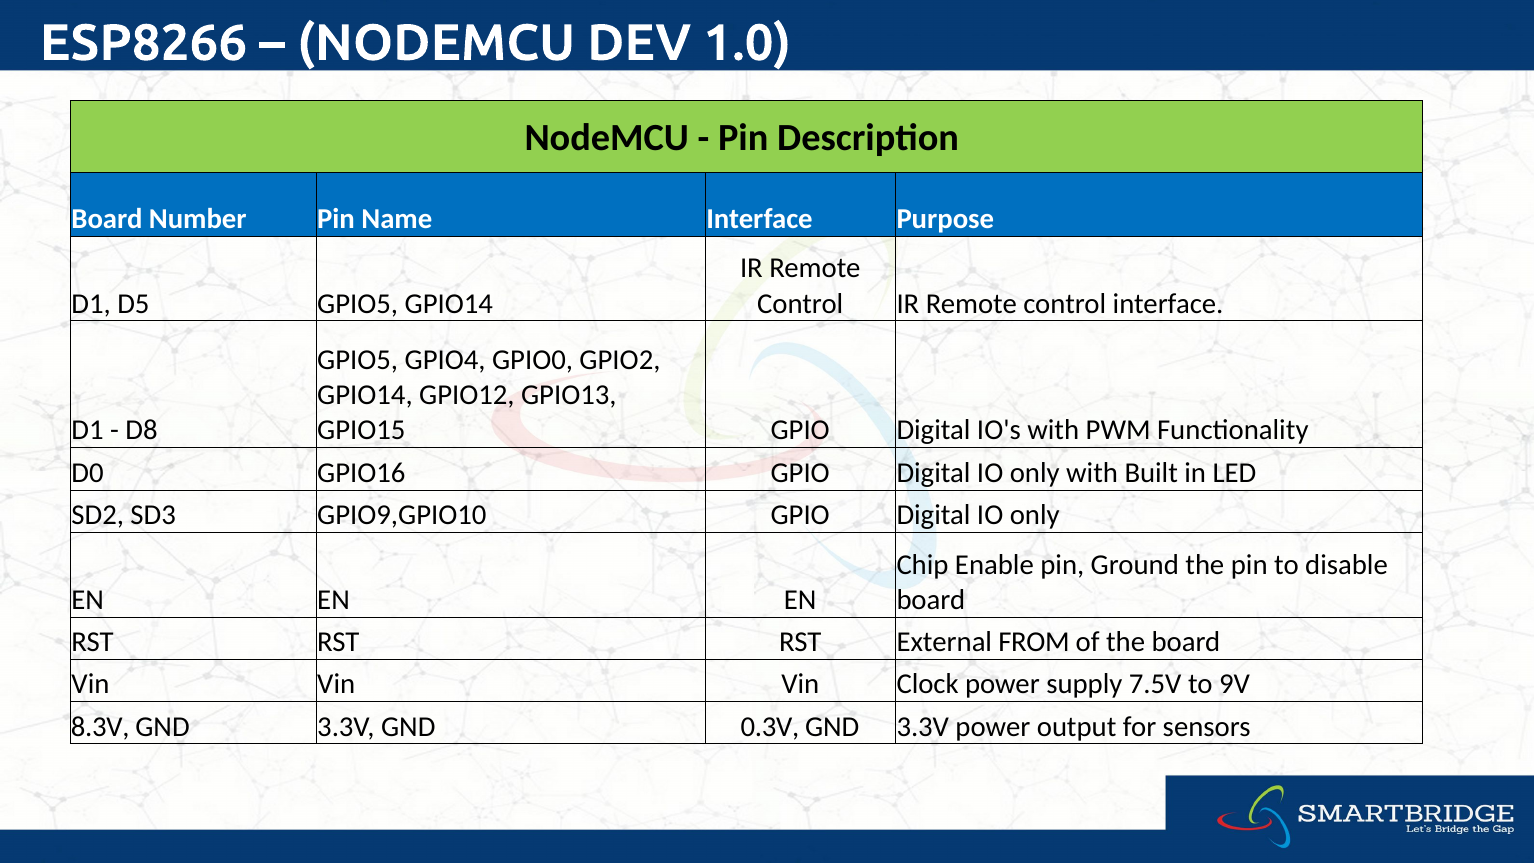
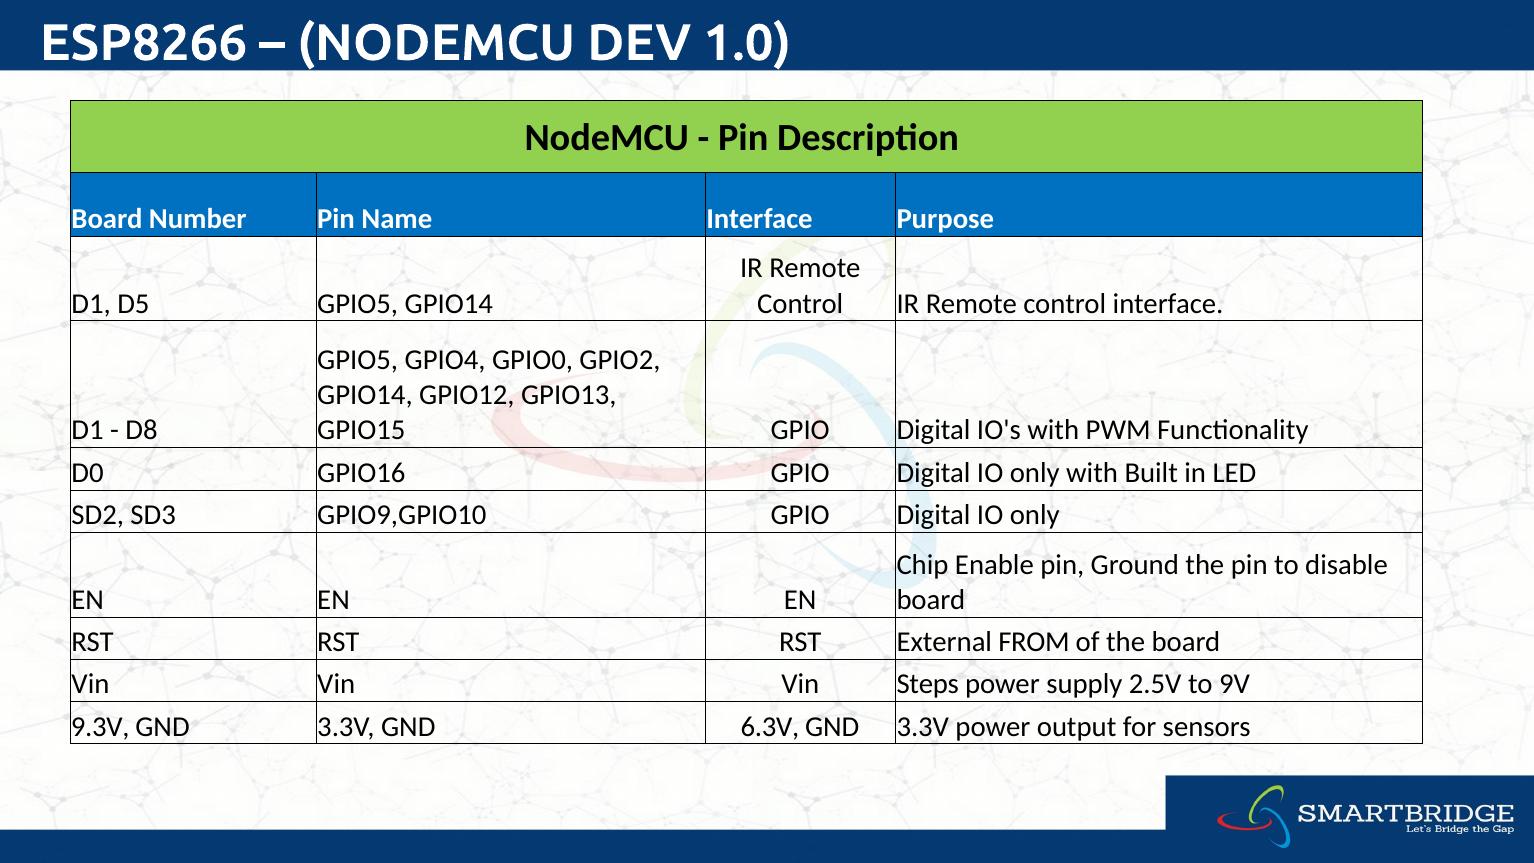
Clock: Clock -> Steps
7.5V: 7.5V -> 2.5V
8.3V: 8.3V -> 9.3V
0.3V: 0.3V -> 6.3V
